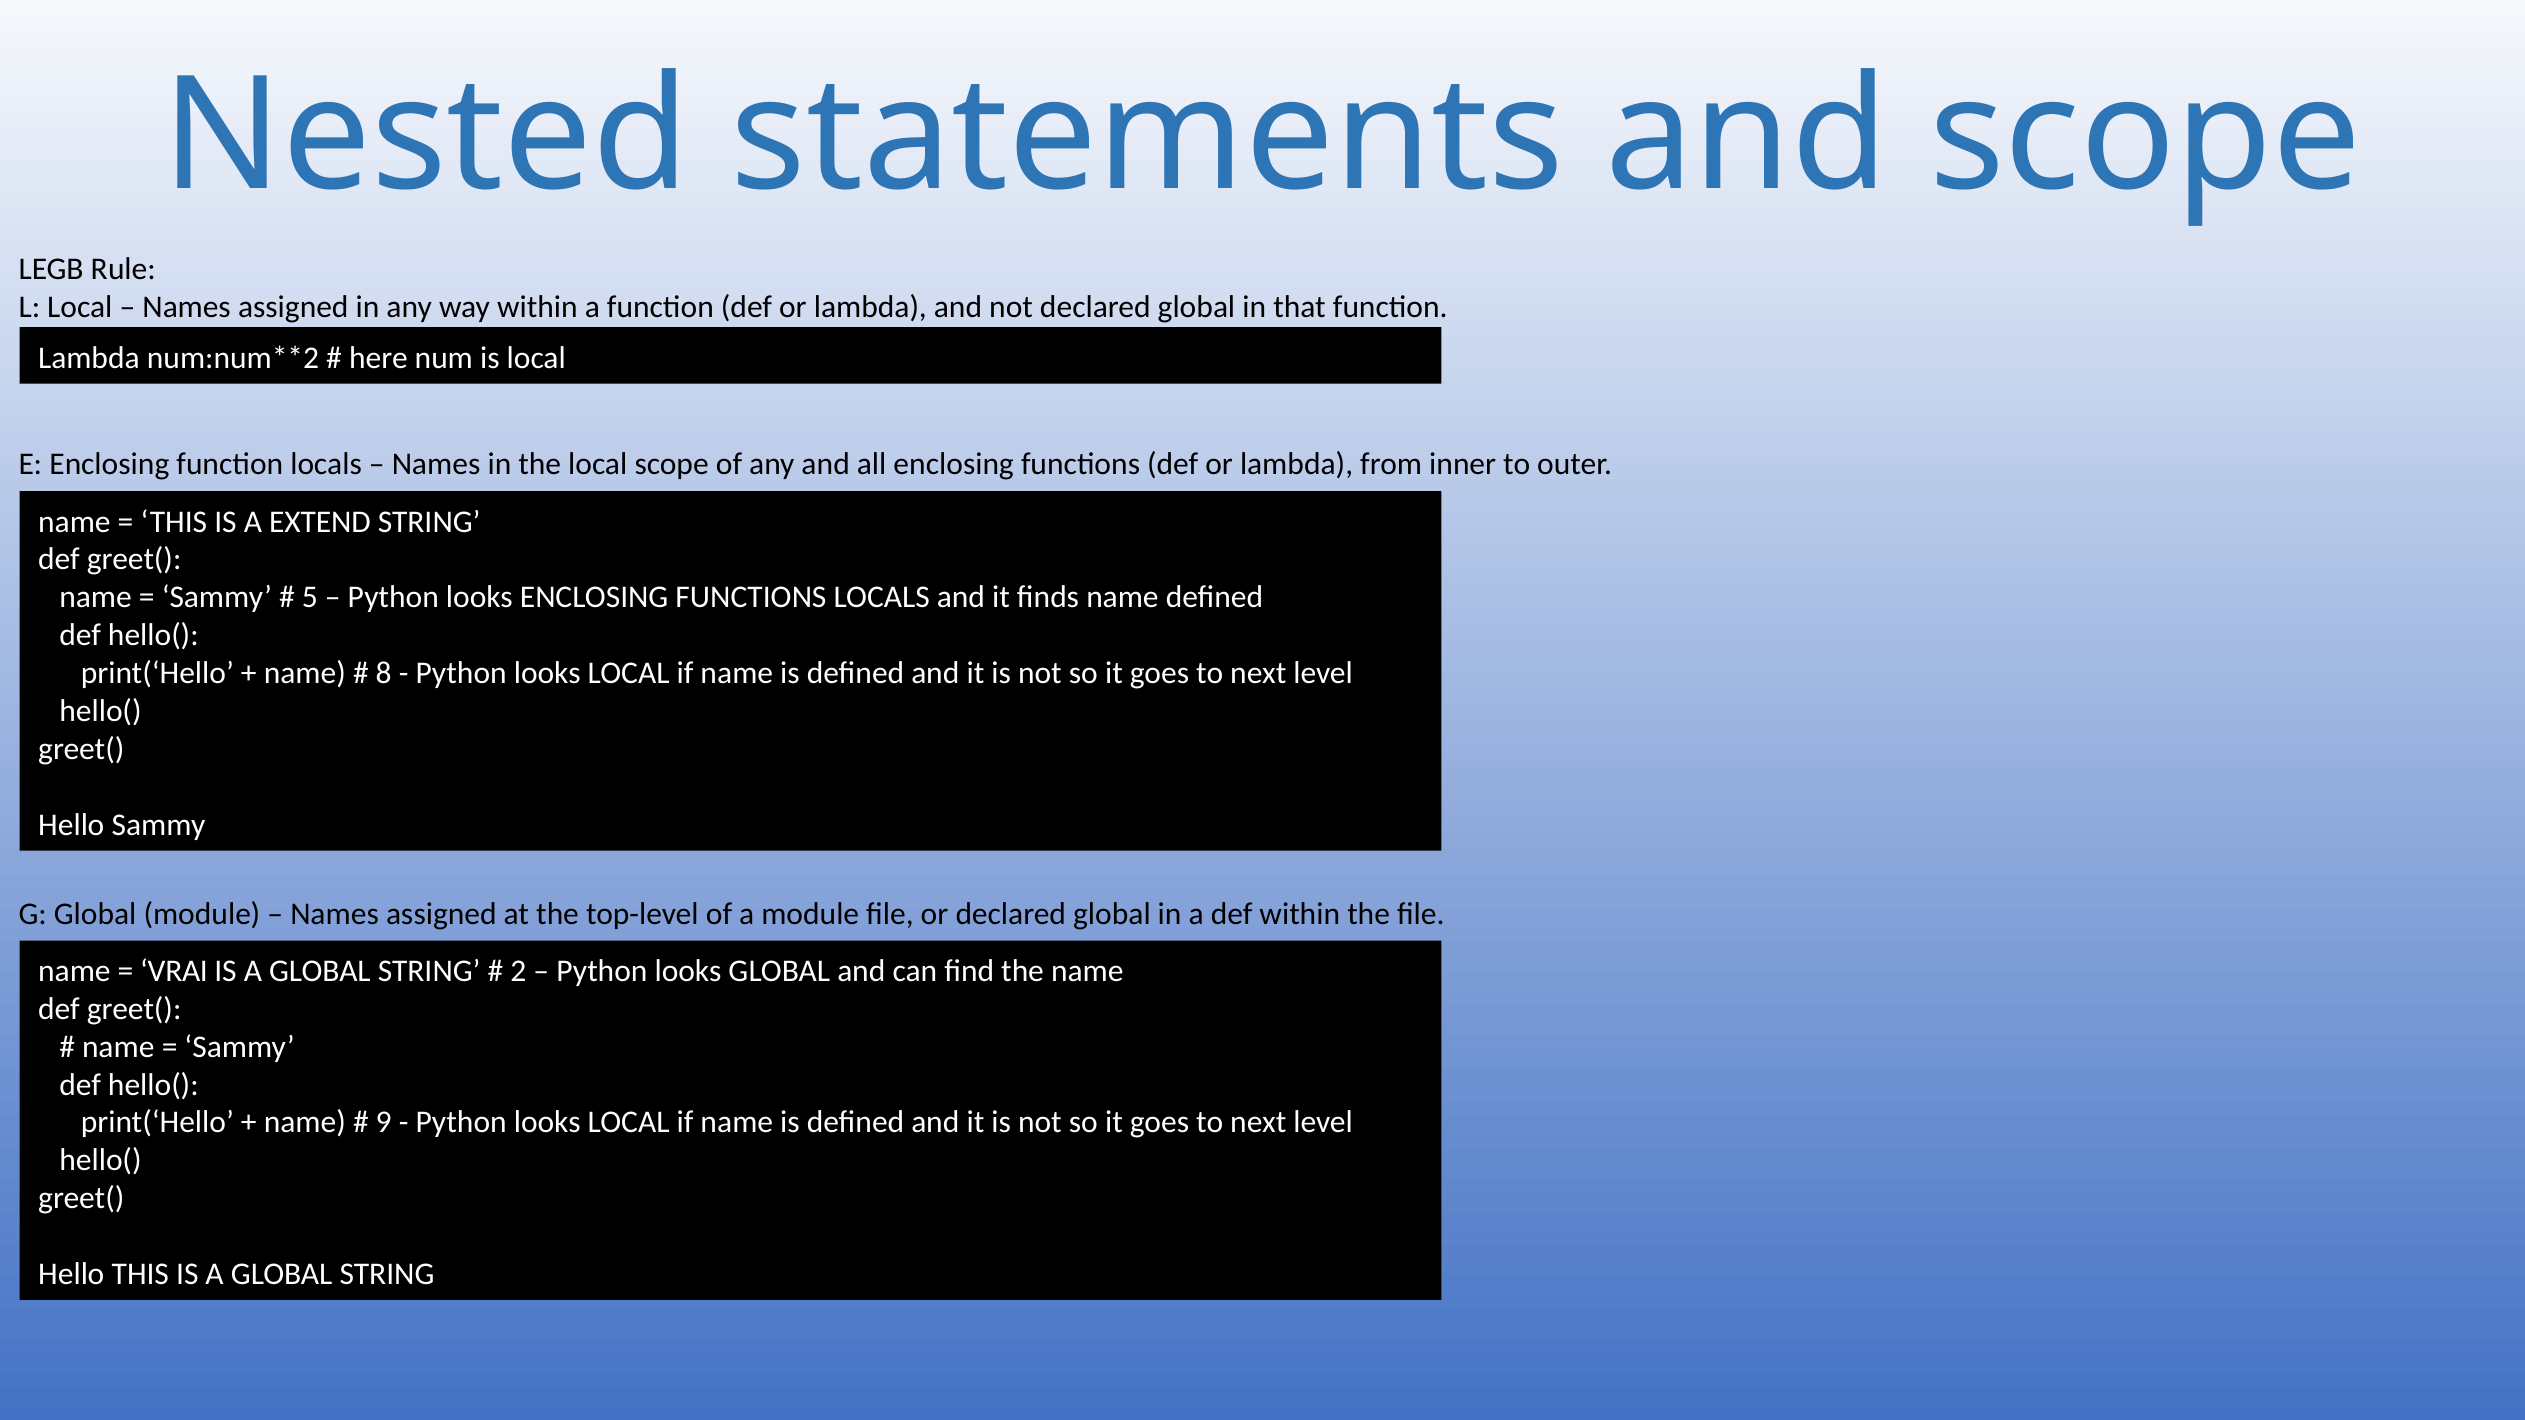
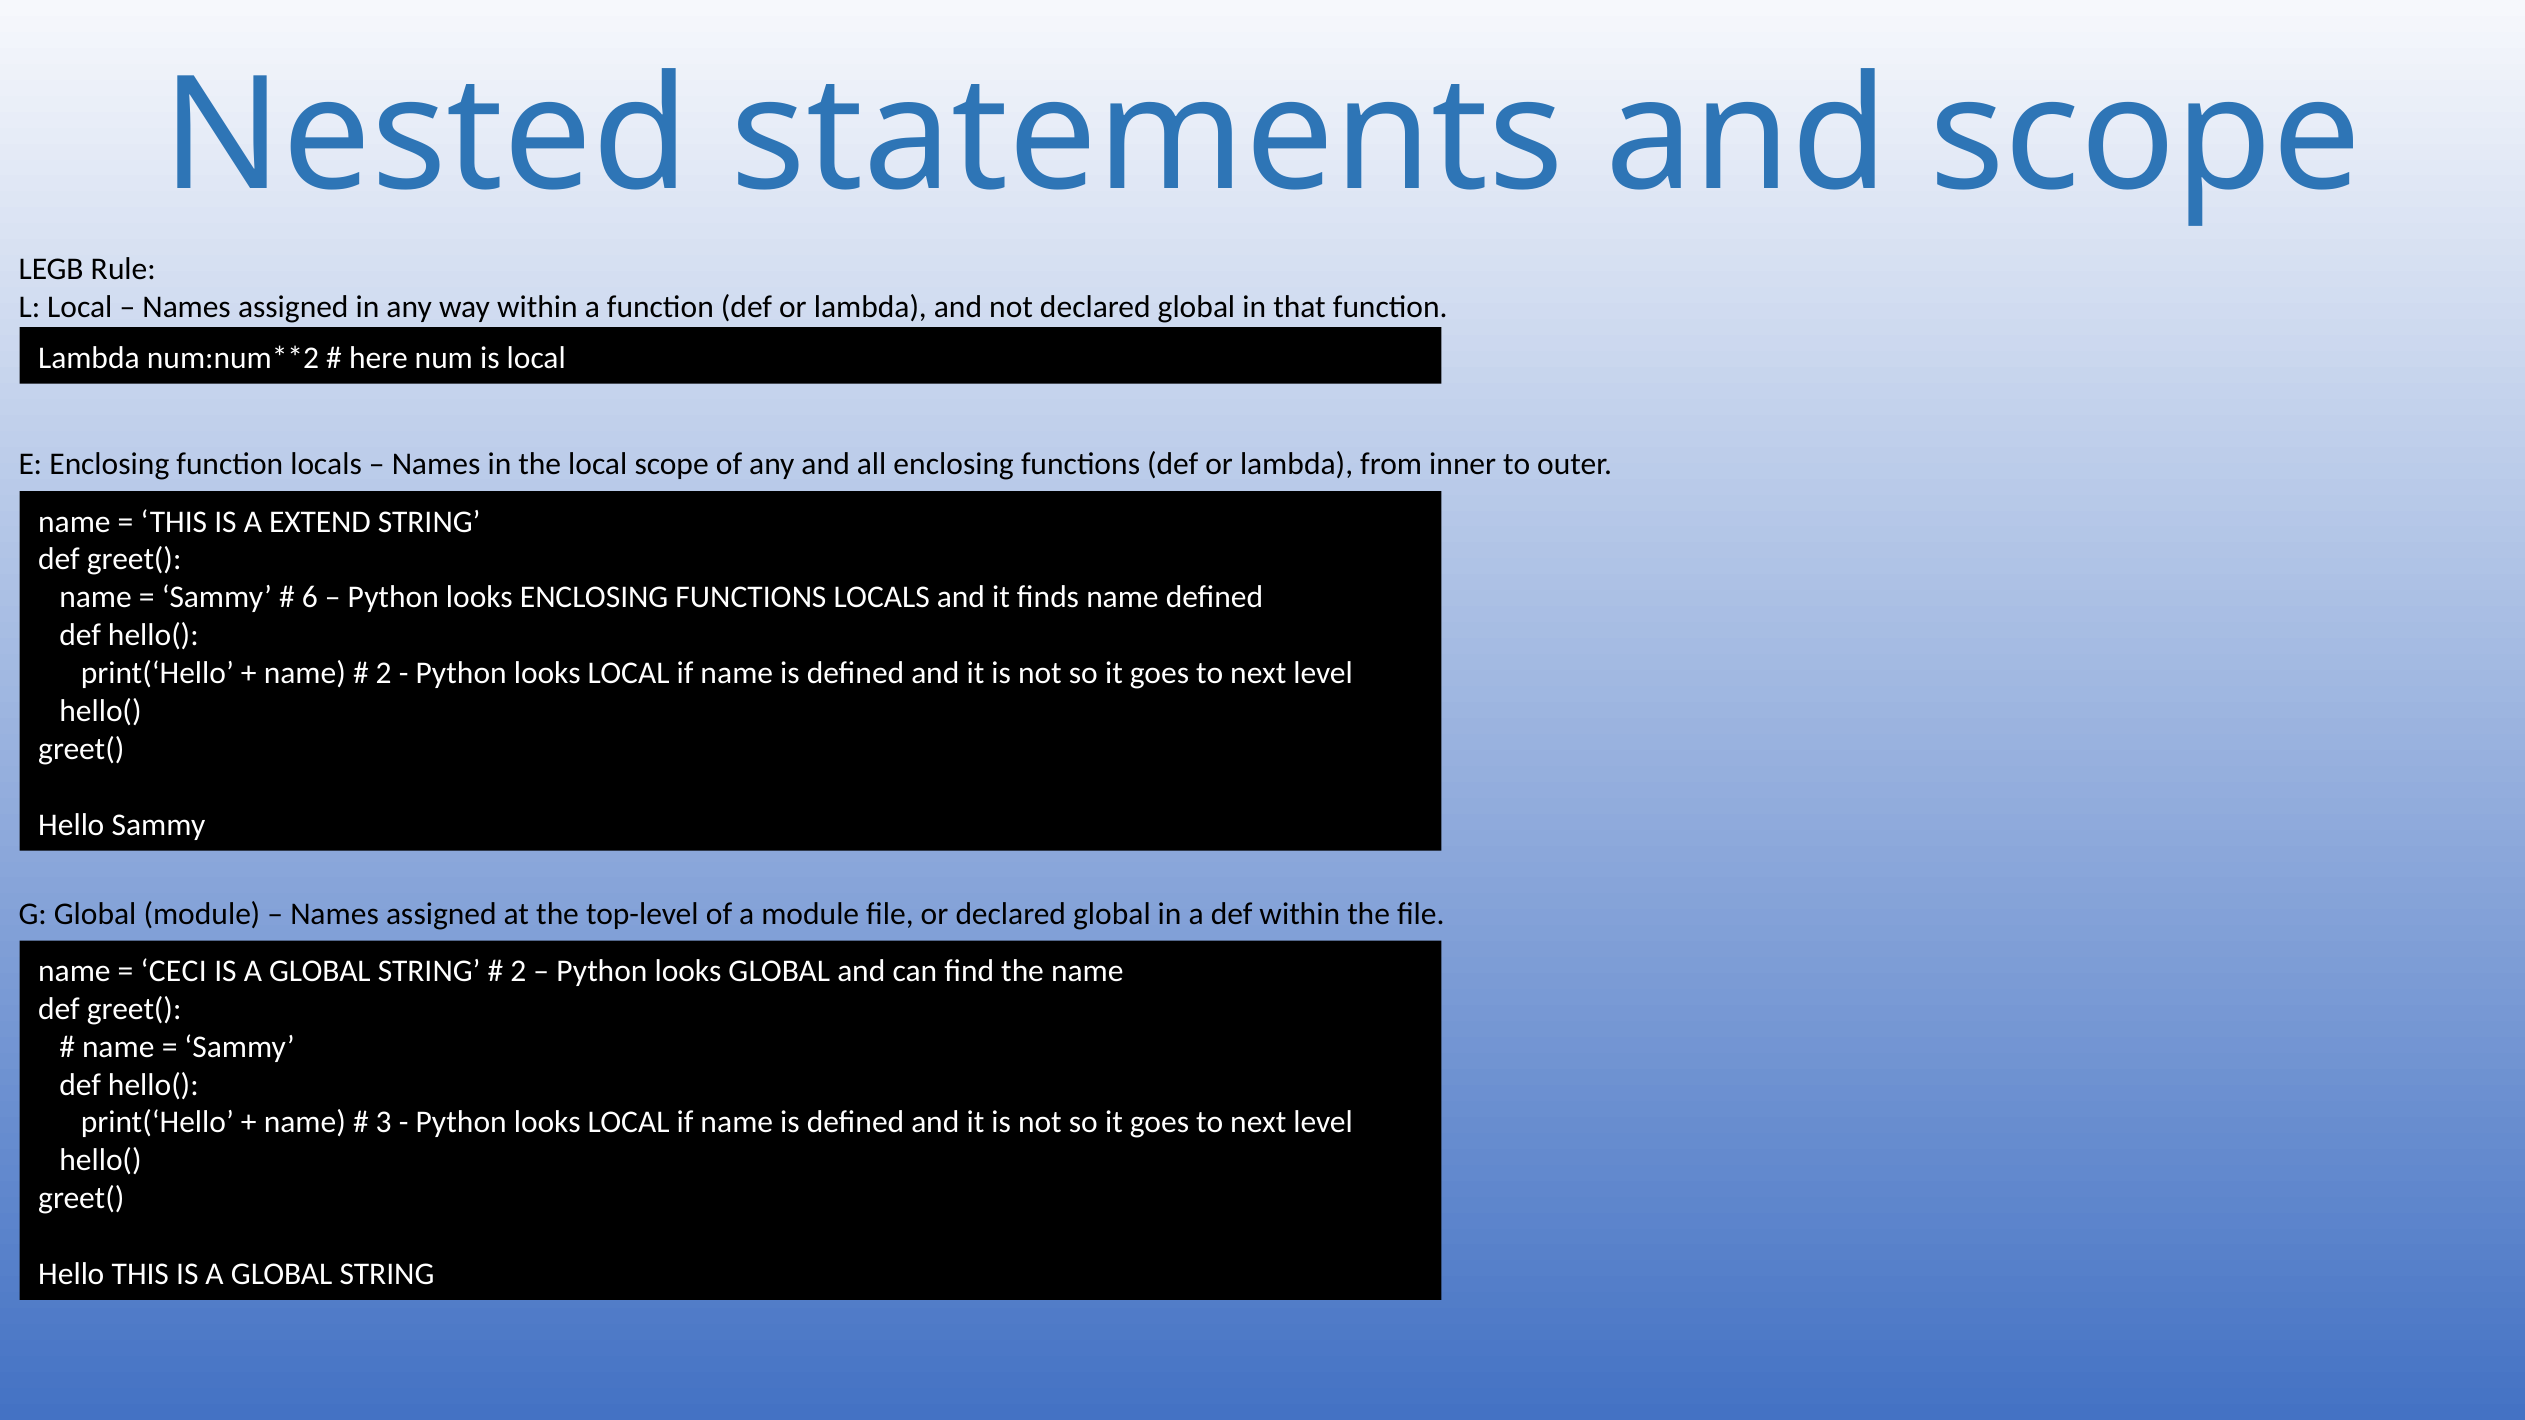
5: 5 -> 6
8 at (384, 673): 8 -> 2
VRAI: VRAI -> CECI
9: 9 -> 3
